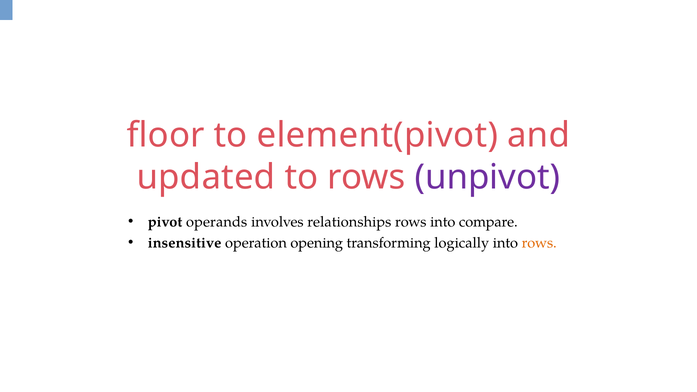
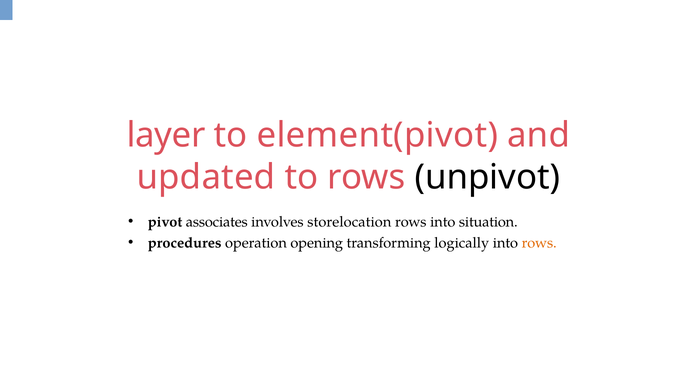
floor: floor -> layer
unpivot colour: purple -> black
operands: operands -> associates
relationships: relationships -> storelocation
compare: compare -> situation
insensitive: insensitive -> procedures
